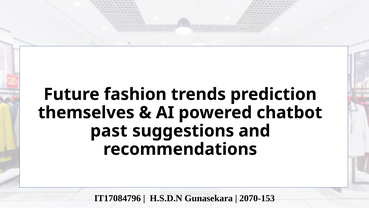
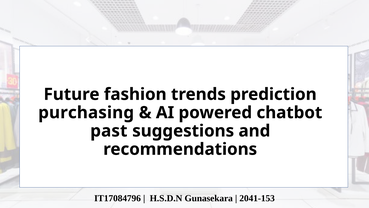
themselves: themselves -> purchasing
2070-153: 2070-153 -> 2041-153
